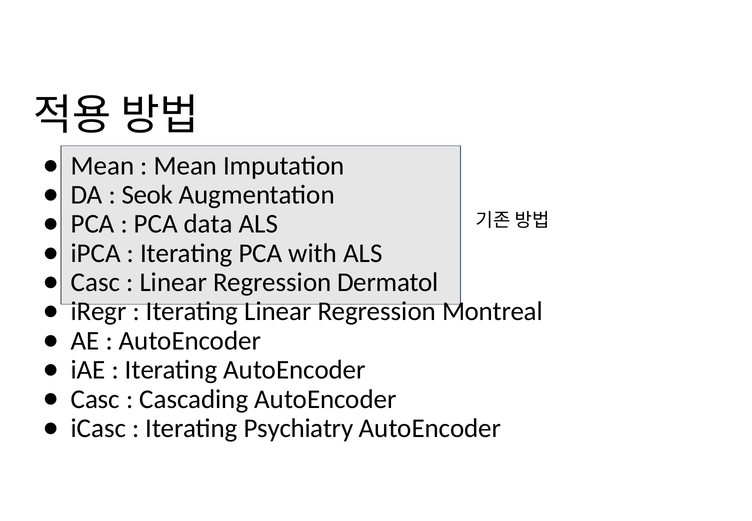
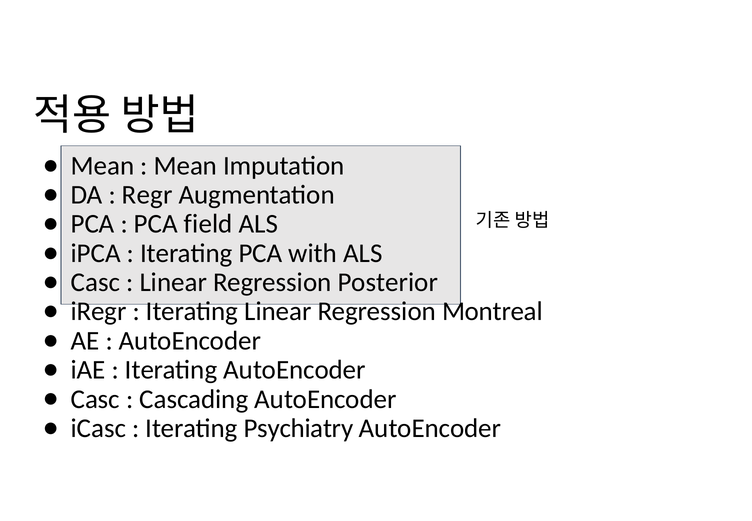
Seok: Seok -> Regr
data: data -> field
Dermatol: Dermatol -> Posterior
